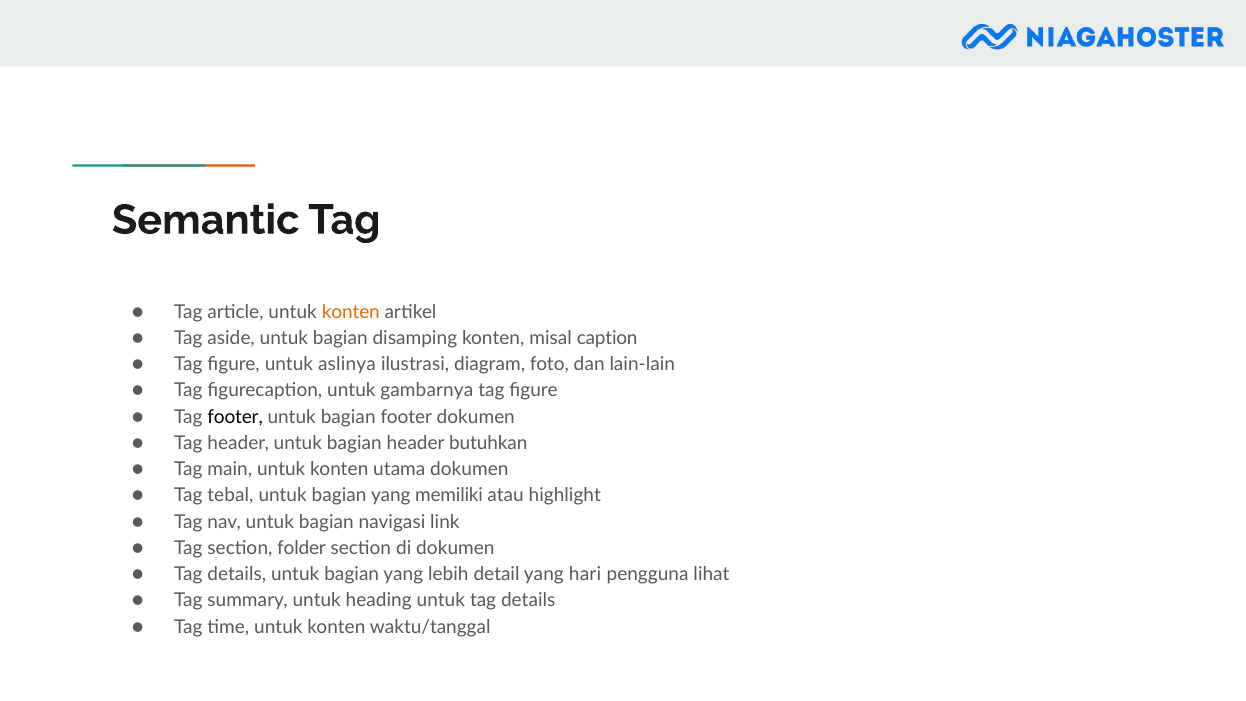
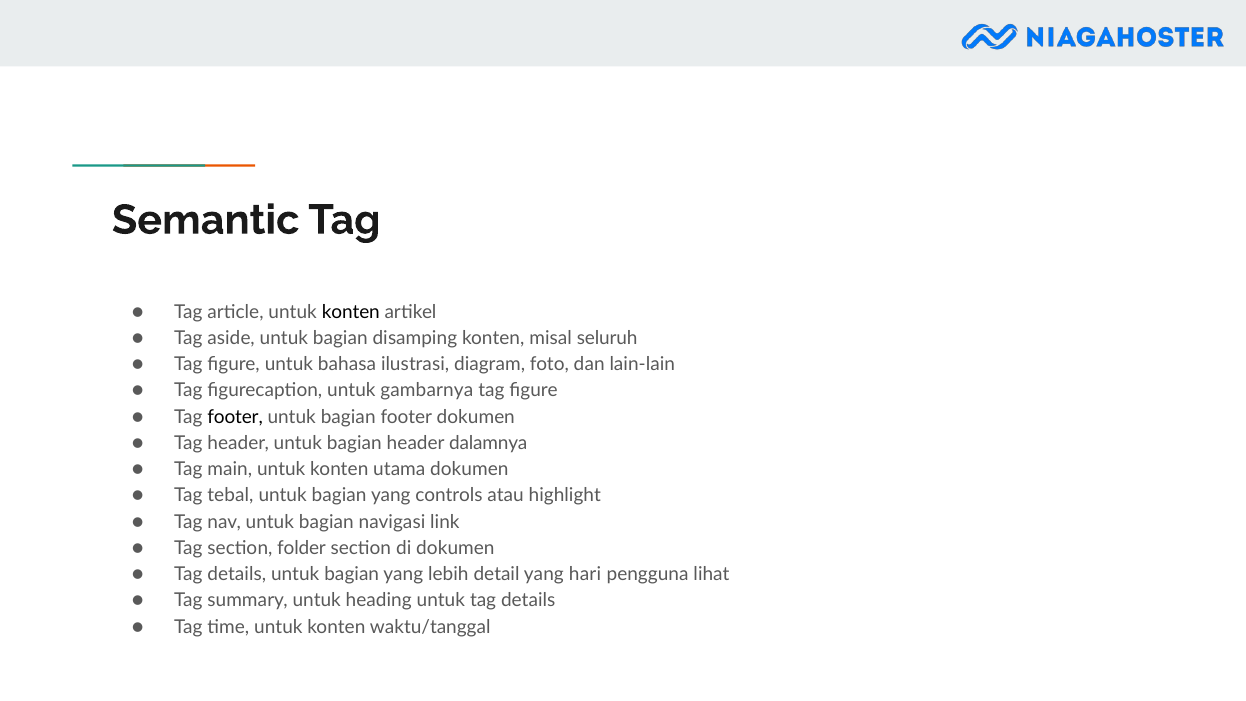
konten at (351, 312) colour: orange -> black
caption: caption -> seluruh
aslinya: aslinya -> bahasa
butuhkan: butuhkan -> dalamnya
memiliki: memiliki -> controls
